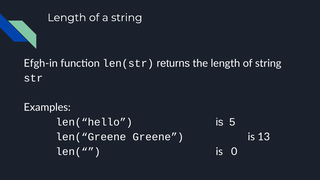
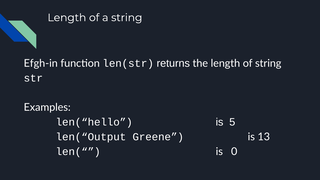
len(“Greene: len(“Greene -> len(“Output
